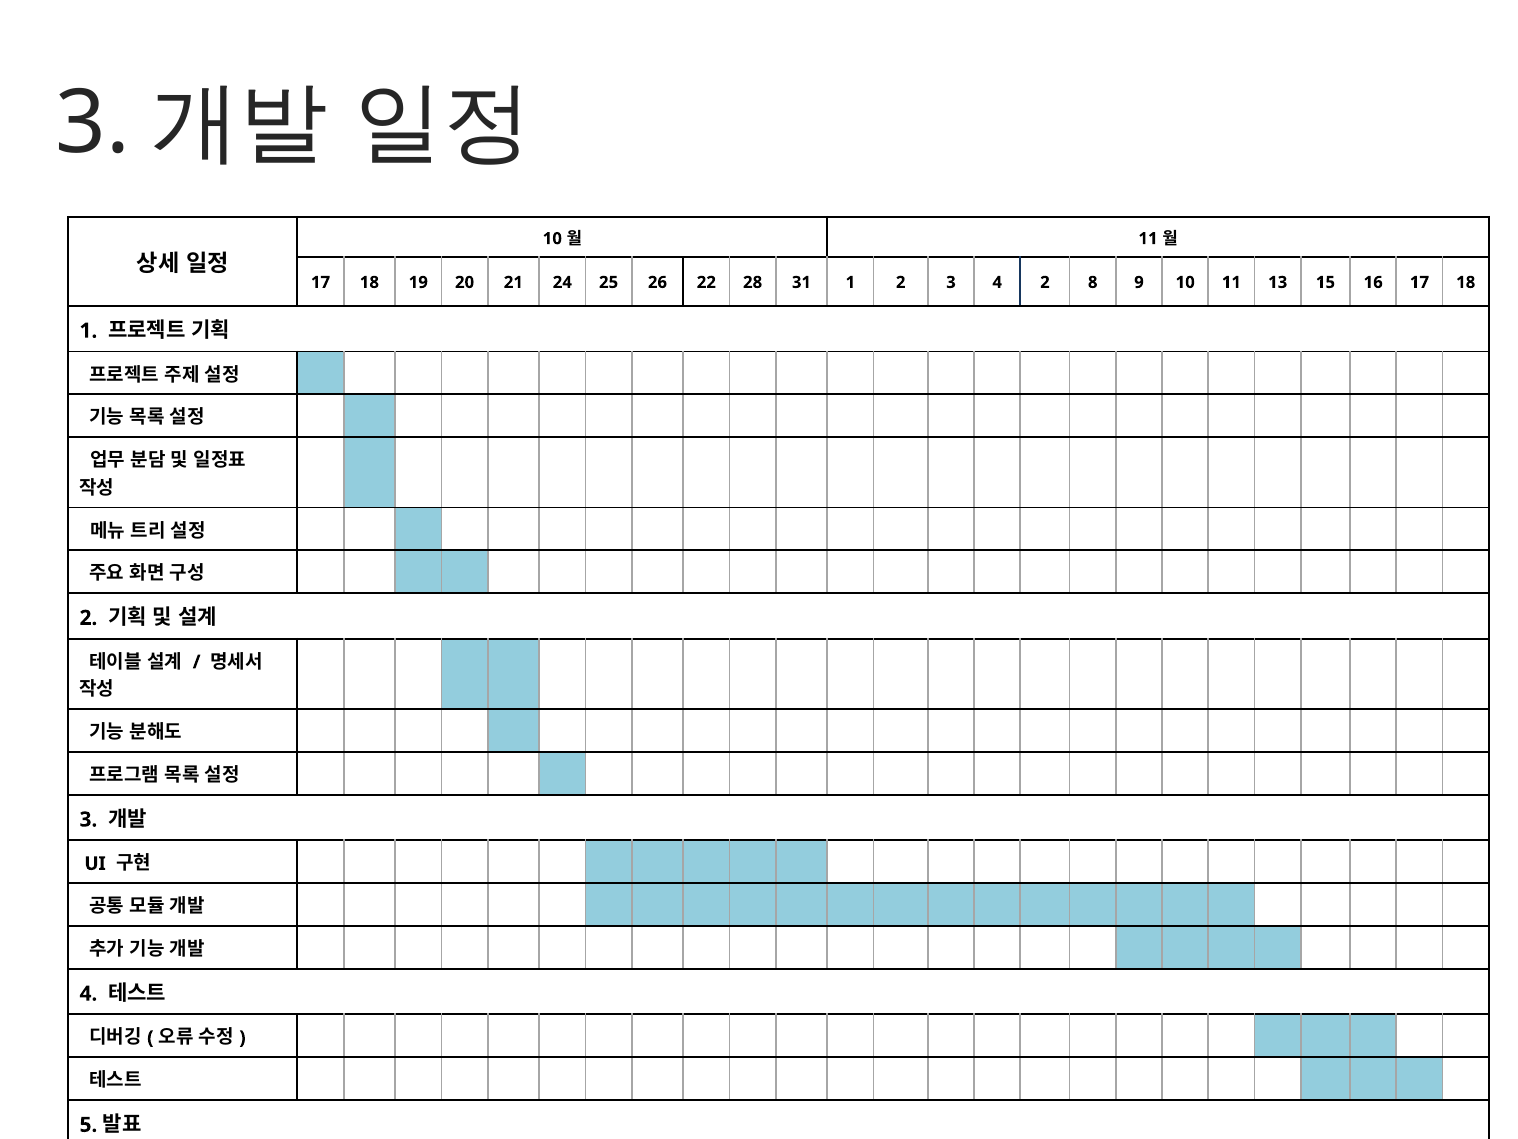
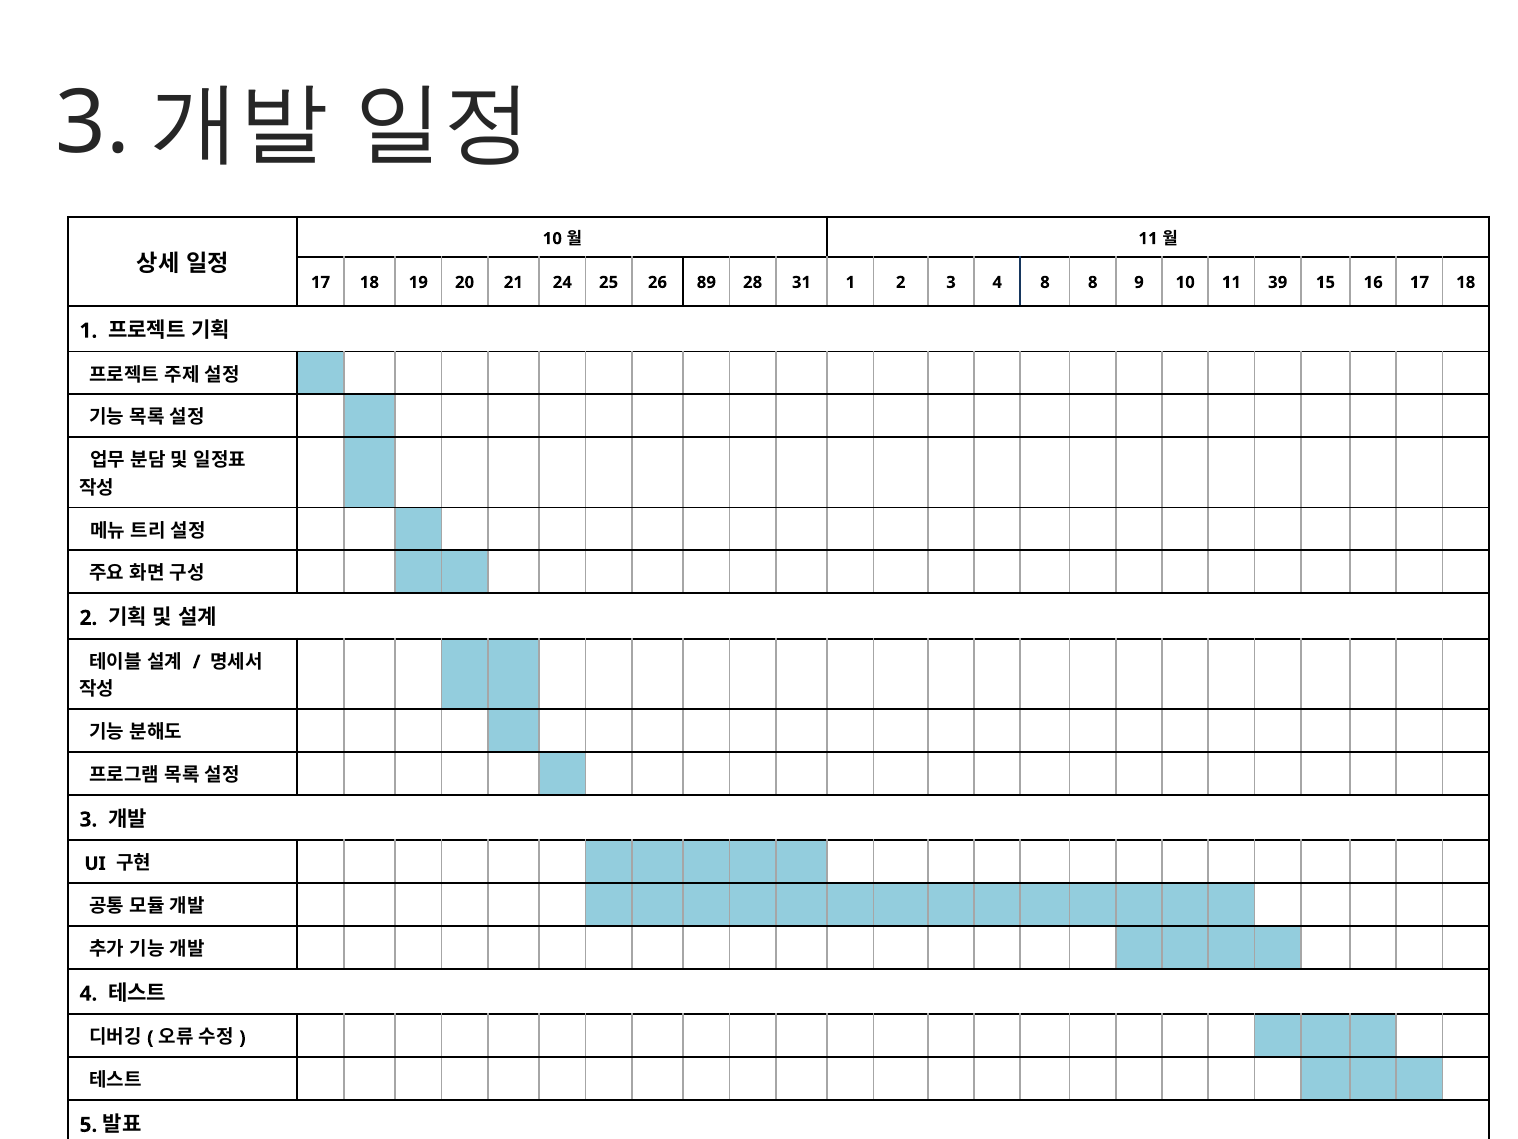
22: 22 -> 89
4 2: 2 -> 8
13: 13 -> 39
